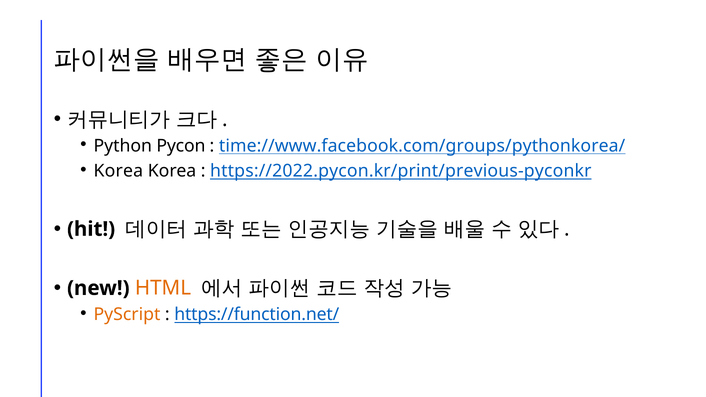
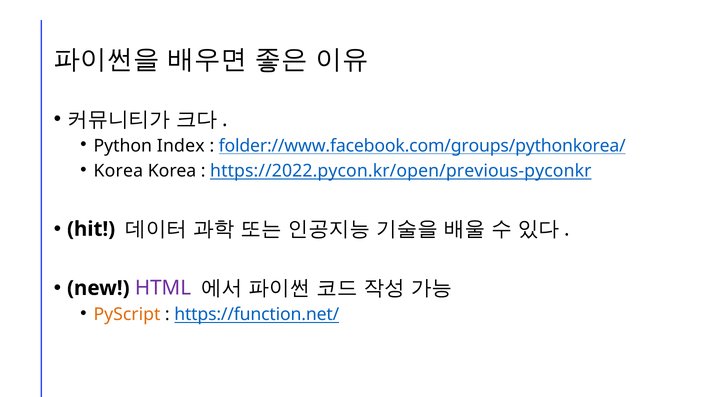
Pycon: Pycon -> Index
time://www.facebook.com/groups/pythonkorea/: time://www.facebook.com/groups/pythonkorea/ -> folder://www.facebook.com/groups/pythonkorea/
https://2022.pycon.kr/print/previous-pyconkr: https://2022.pycon.kr/print/previous-pyconkr -> https://2022.pycon.kr/open/previous-pyconkr
HTML colour: orange -> purple
